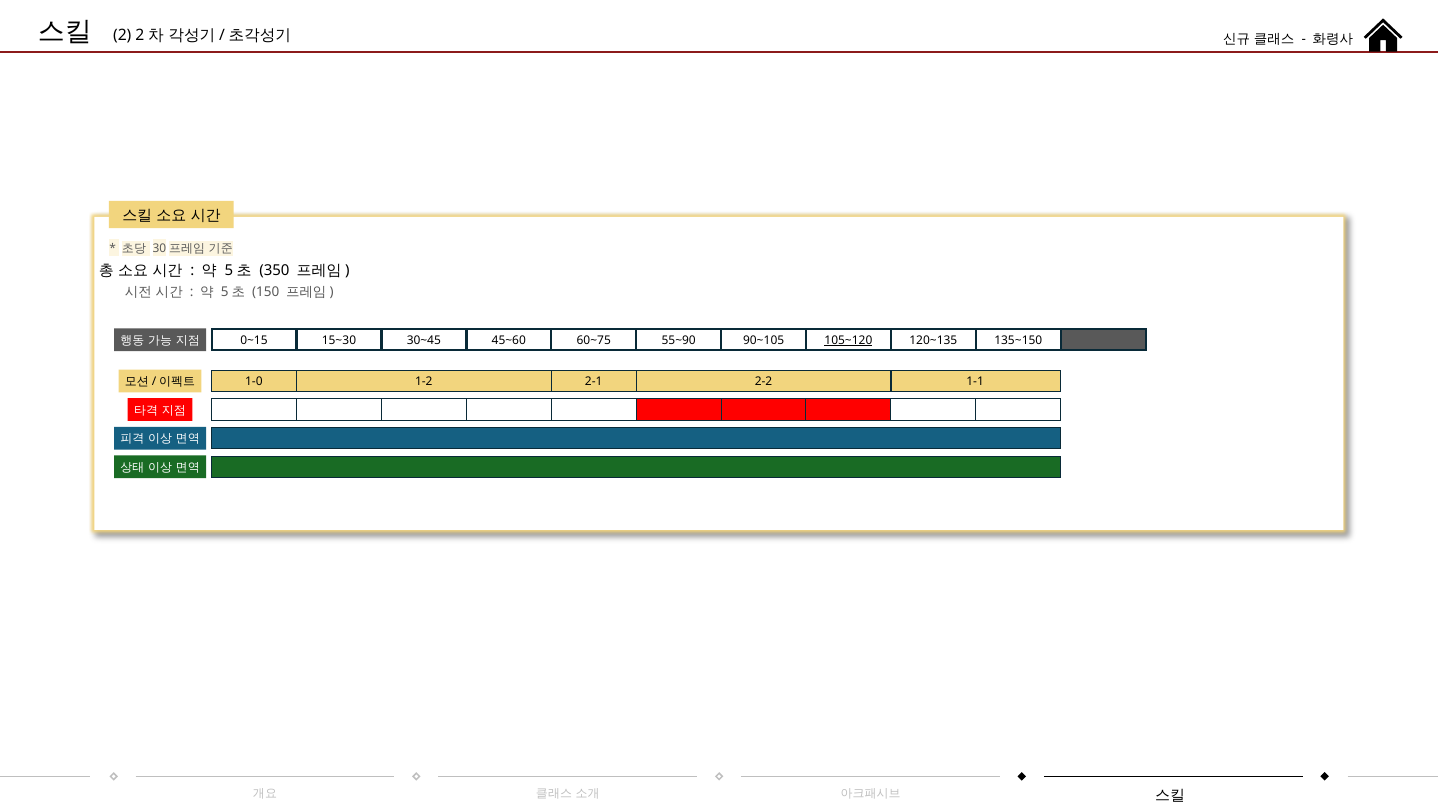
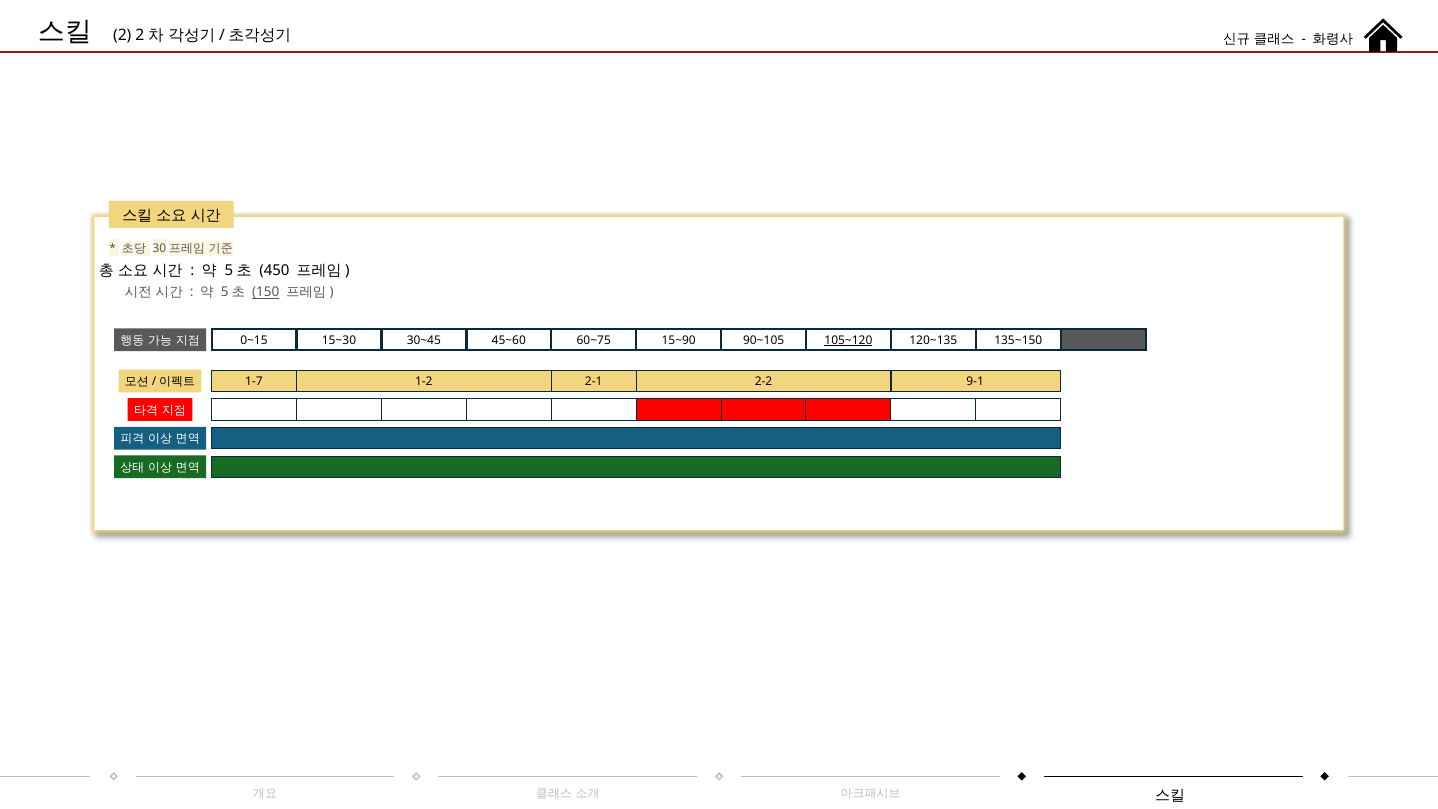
350: 350 -> 450
150 underline: none -> present
55~90: 55~90 -> 15~90
1-1: 1-1 -> 9-1
1-0: 1-0 -> 1-7
